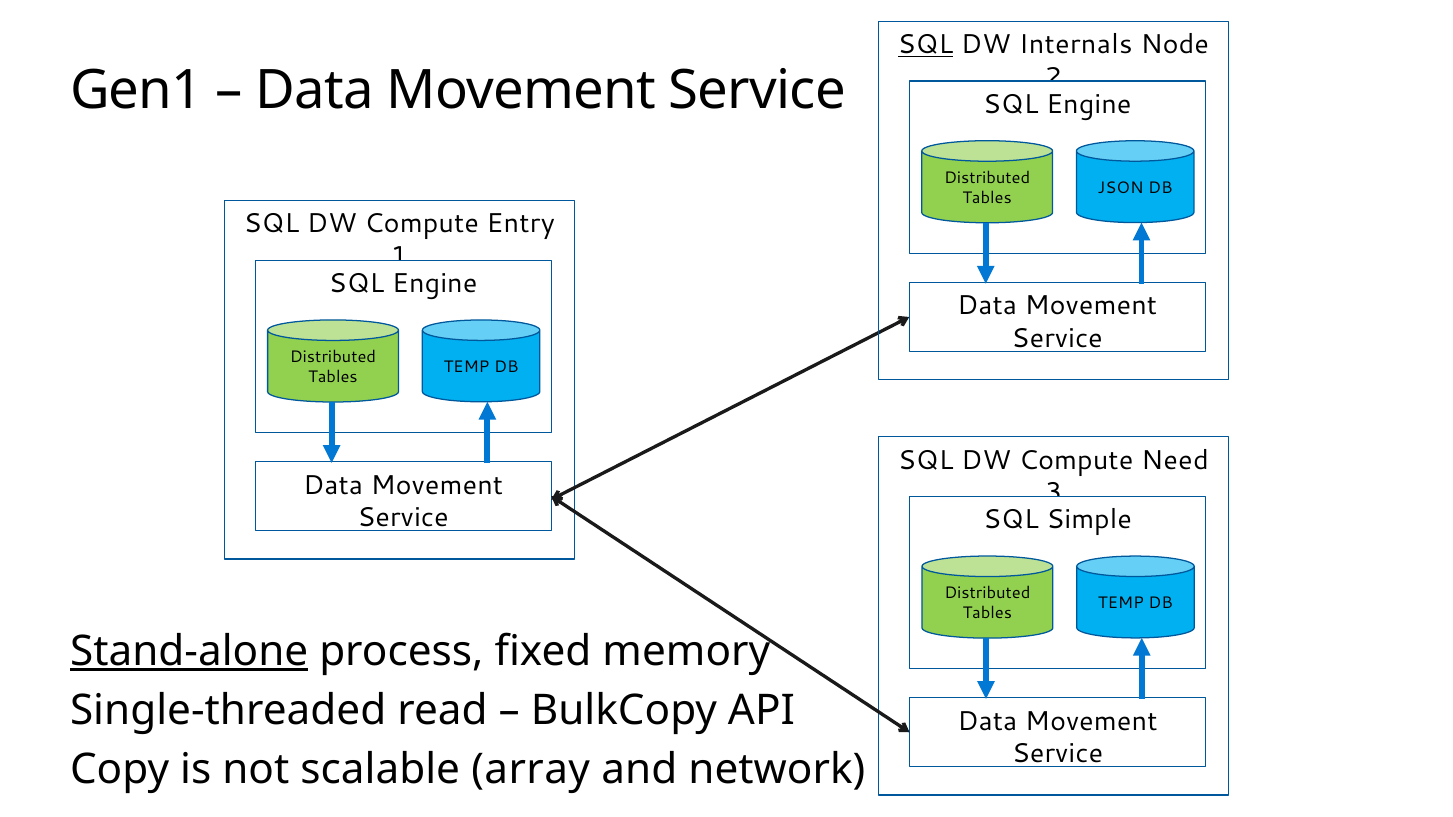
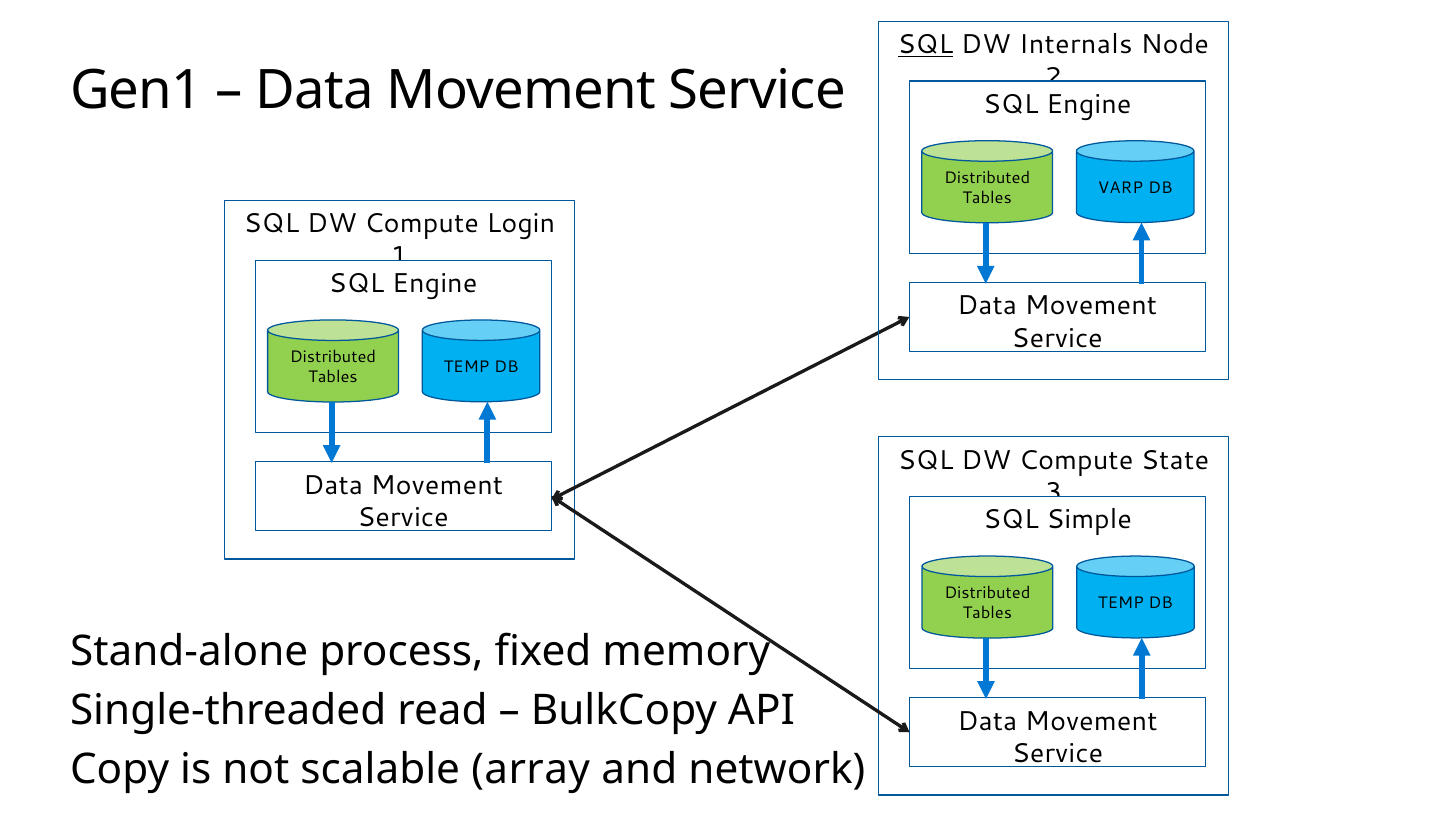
JSON: JSON -> VARP
Entry: Entry -> Login
Need: Need -> State
Stand-alone underline: present -> none
